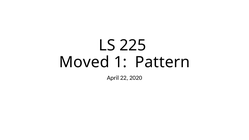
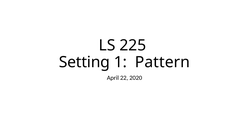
Moved: Moved -> Setting
